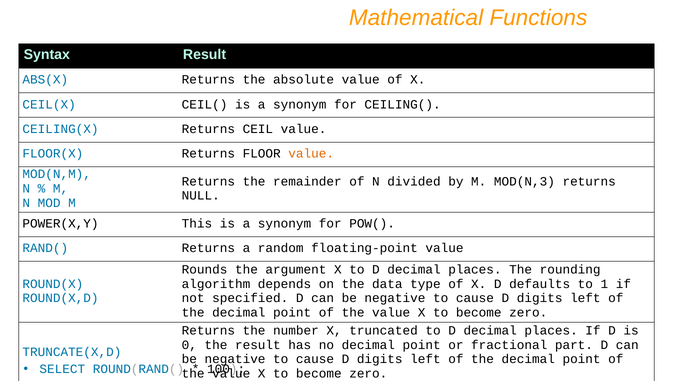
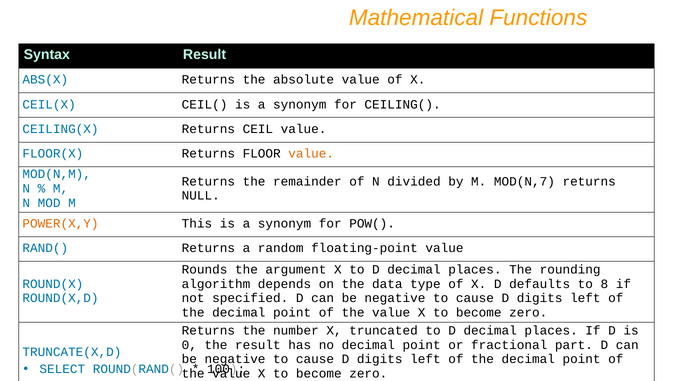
MOD(N,3: MOD(N,3 -> MOD(N,7
POWER(X,Y colour: black -> orange
1: 1 -> 8
